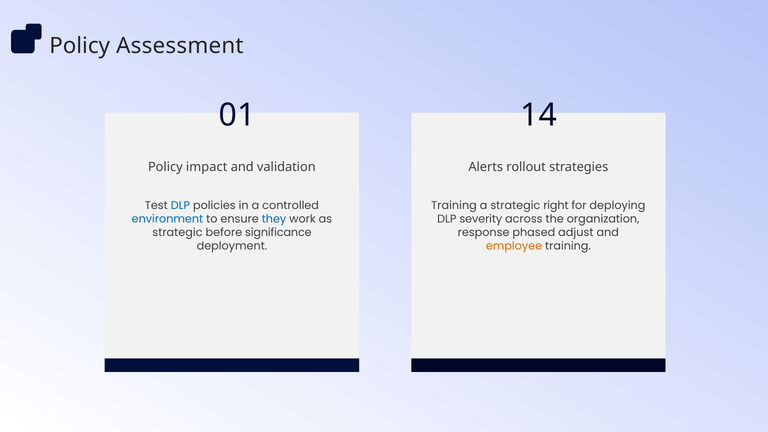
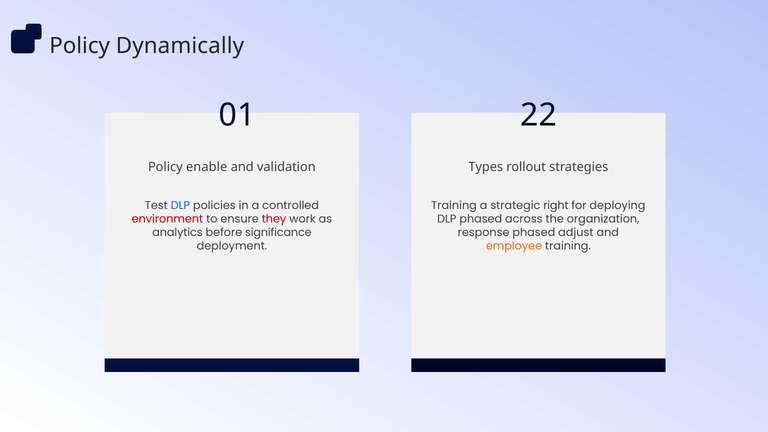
Assessment: Assessment -> Dynamically
14: 14 -> 22
impact: impact -> enable
Alerts: Alerts -> Types
environment colour: blue -> red
they colour: blue -> red
DLP severity: severity -> phased
strategic at (177, 232): strategic -> analytics
